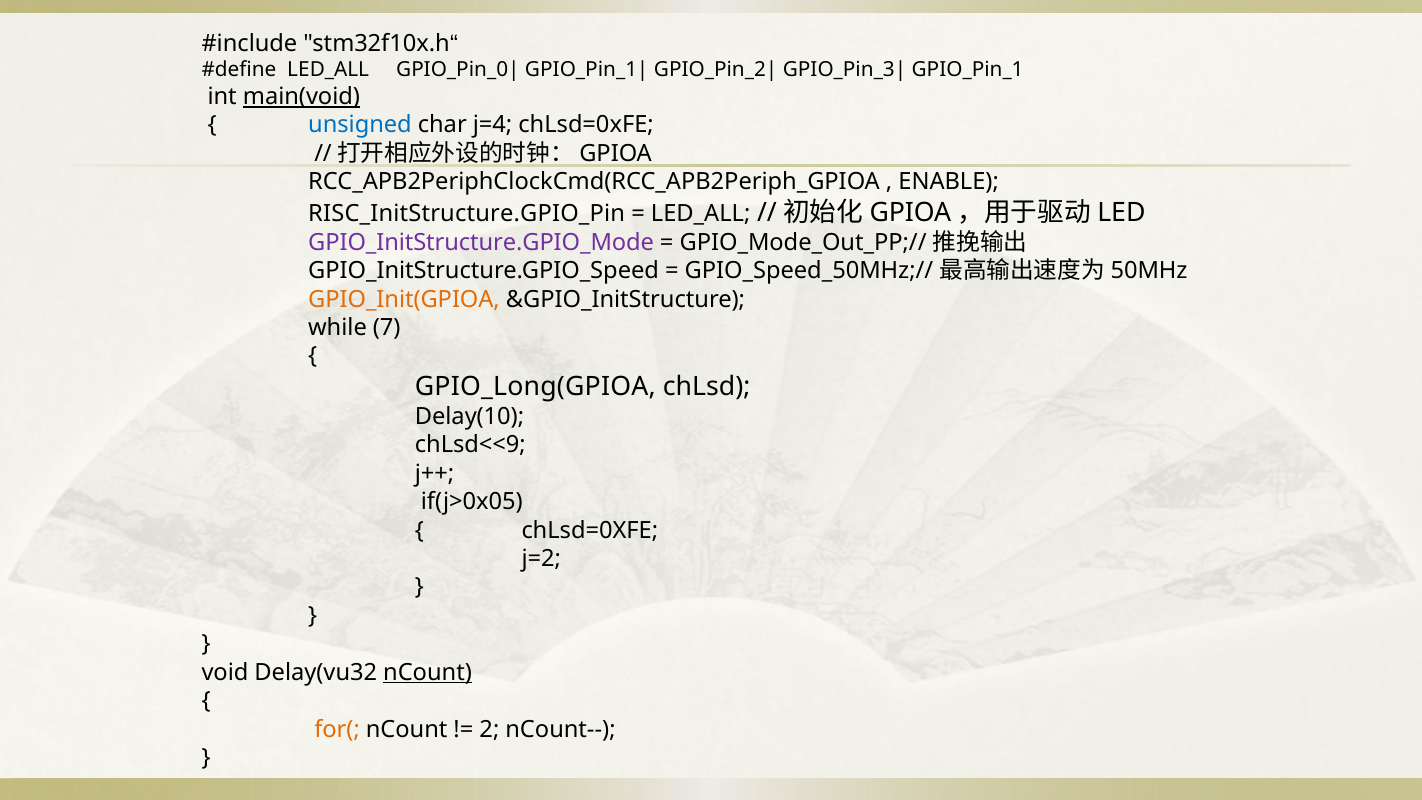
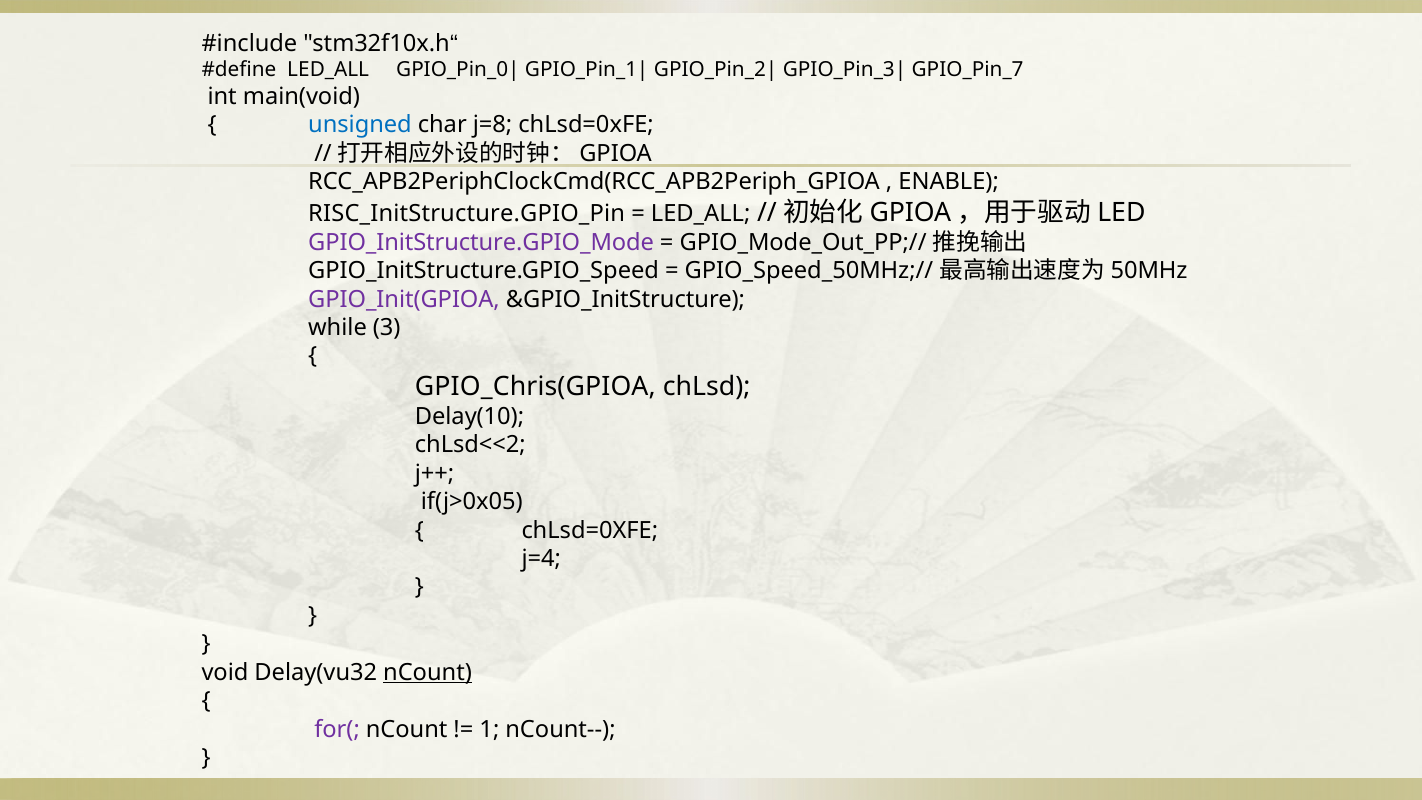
GPIO_Pin_1: GPIO_Pin_1 -> GPIO_Pin_7
main(void underline: present -> none
j=4: j=4 -> j=8
GPIO_Init(GPIOA colour: orange -> purple
7: 7 -> 3
GPIO_Long(GPIOA: GPIO_Long(GPIOA -> GPIO_Chris(GPIOA
chLsd<<9: chLsd<<9 -> chLsd<<2
j=2: j=2 -> j=4
for( colour: orange -> purple
2: 2 -> 1
